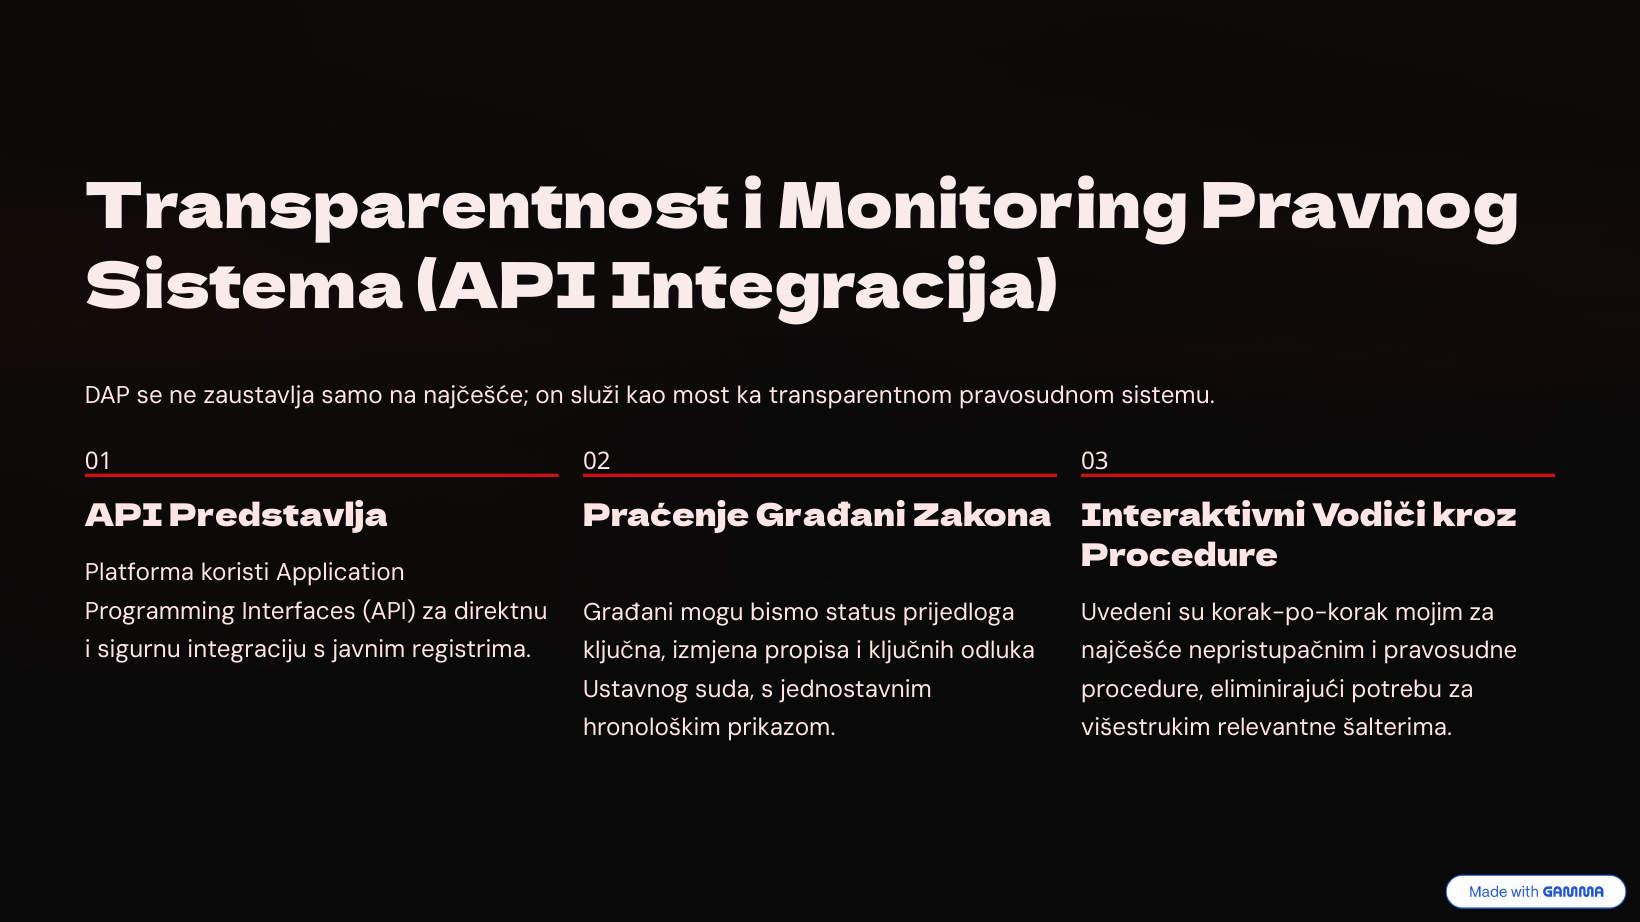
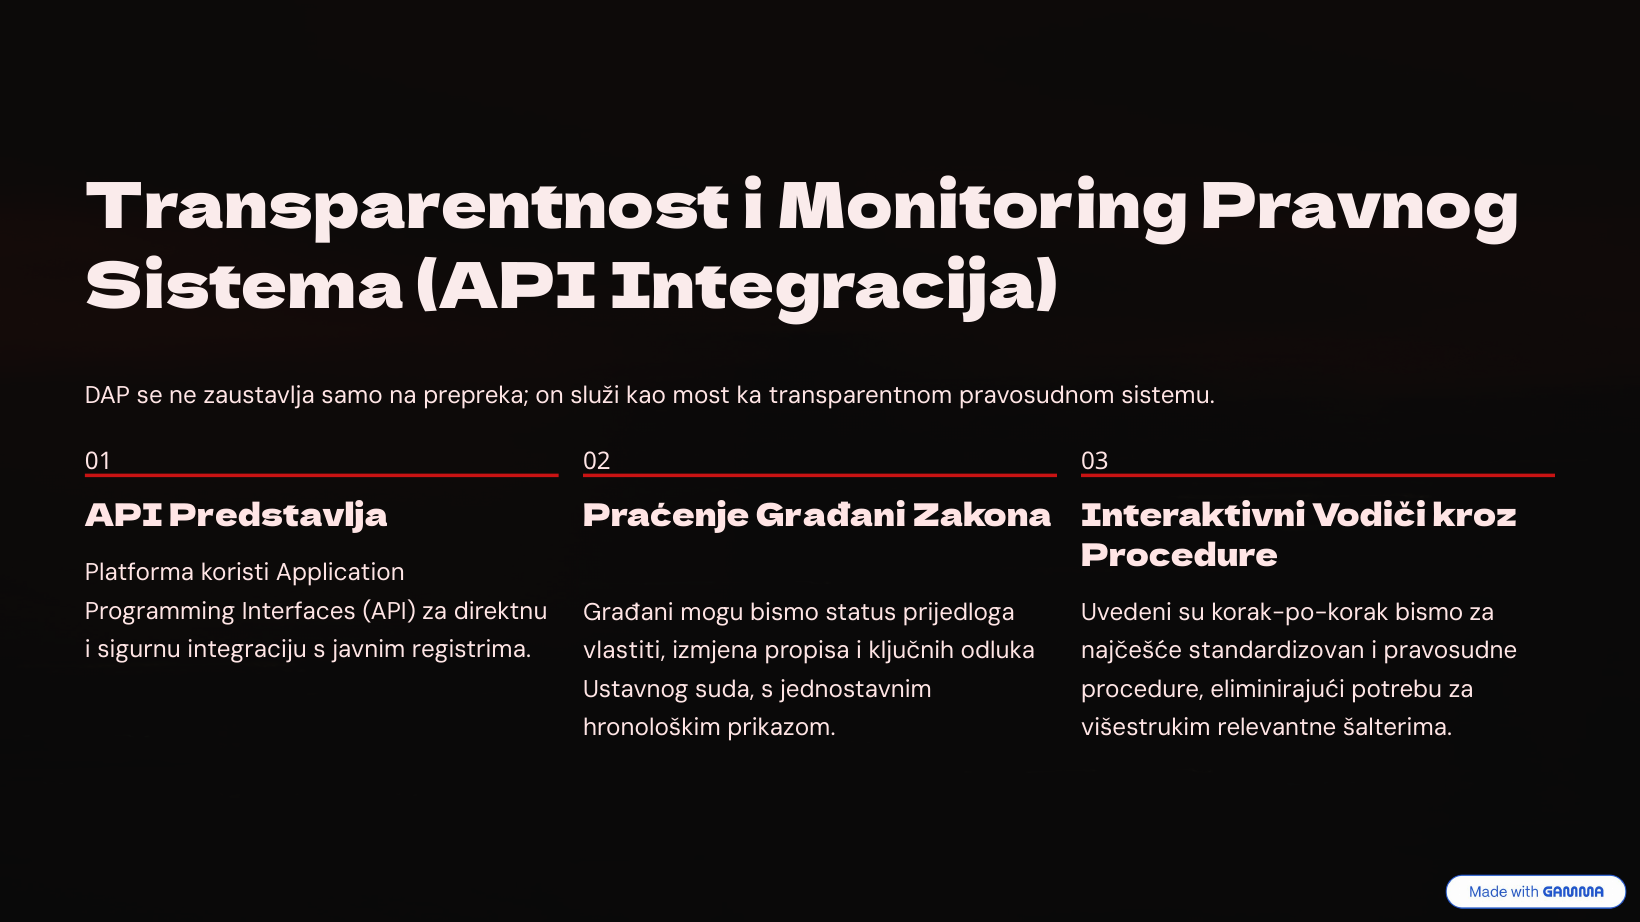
na najčešće: najčešće -> prepreka
korak-po-korak mojim: mojim -> bismo
ključna: ključna -> vlastiti
nepristupačnim: nepristupačnim -> standardizovan
